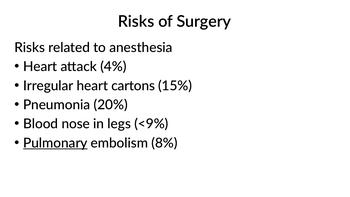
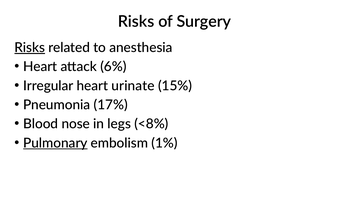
Risks at (30, 48) underline: none -> present
4%: 4% -> 6%
cartons: cartons -> urinate
20%: 20% -> 17%
<9%: <9% -> <8%
8%: 8% -> 1%
